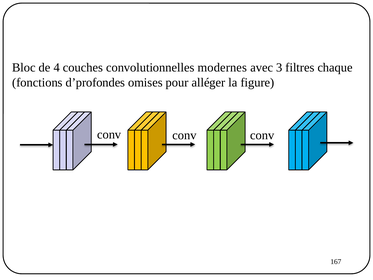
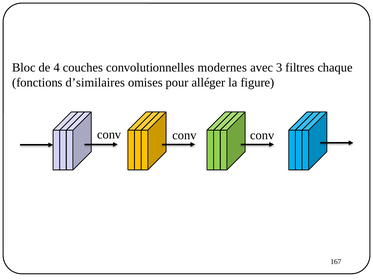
d’profondes: d’profondes -> d’similaires
